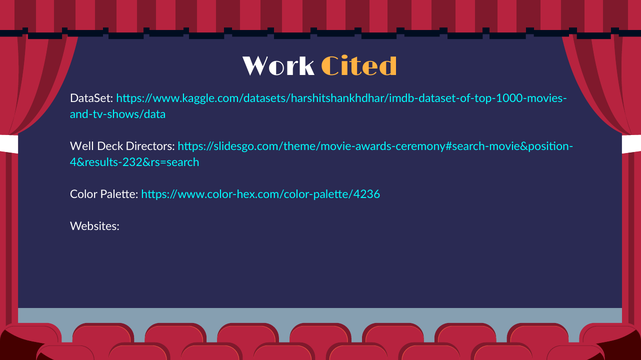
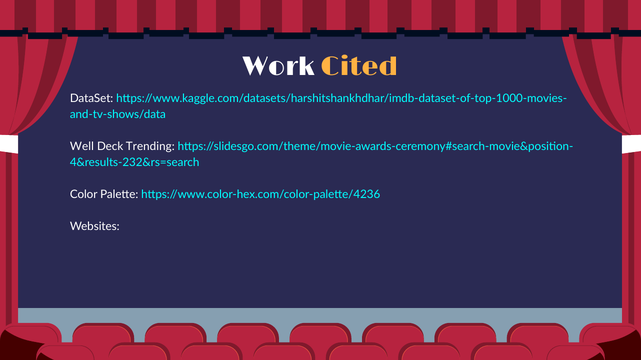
Directors: Directors -> Trending
